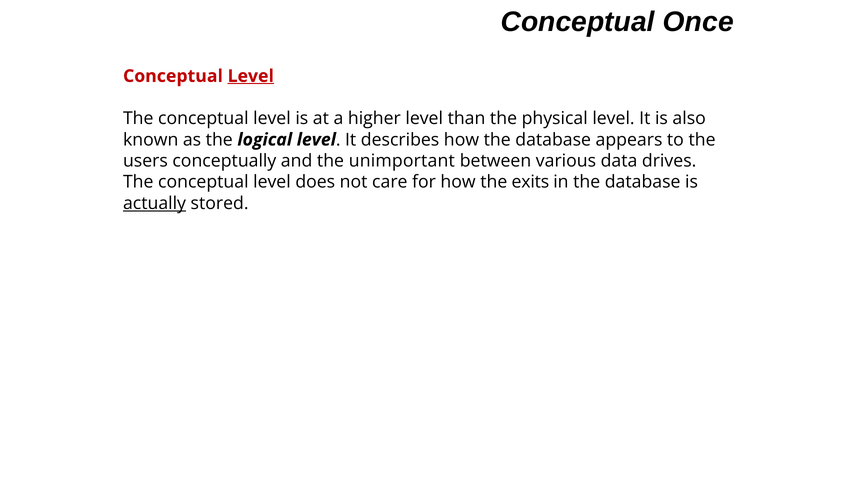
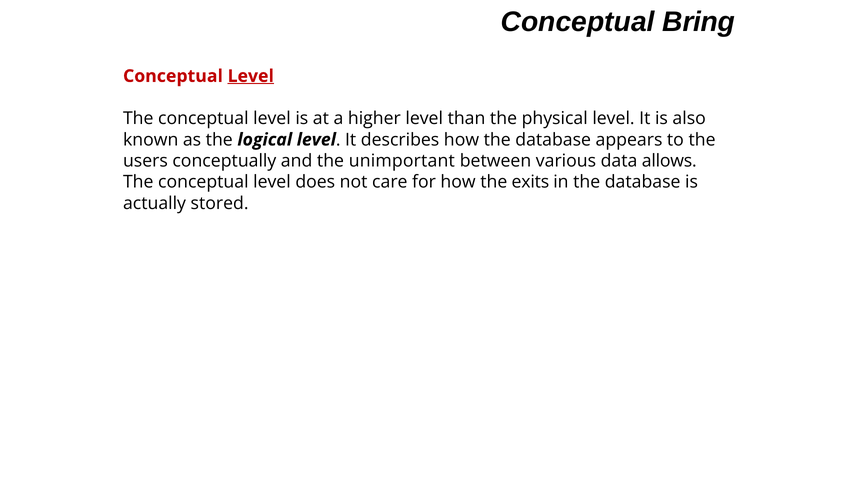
Once: Once -> Bring
drives: drives -> allows
actually underline: present -> none
